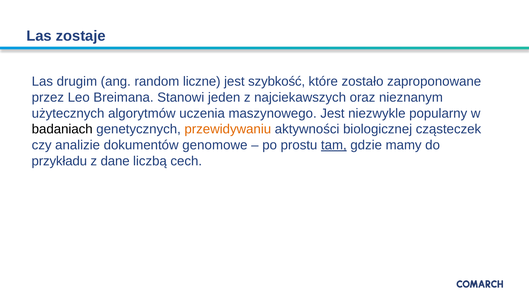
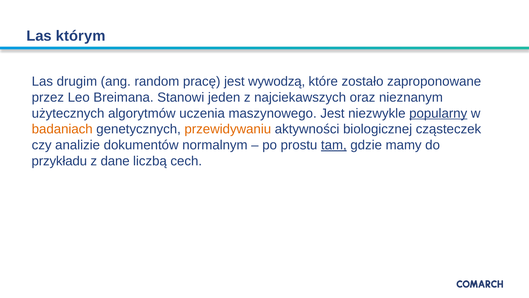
zostaje: zostaje -> którym
liczne: liczne -> pracę
szybkość: szybkość -> wywodzą
popularny underline: none -> present
badaniach colour: black -> orange
genomowe: genomowe -> normalnym
